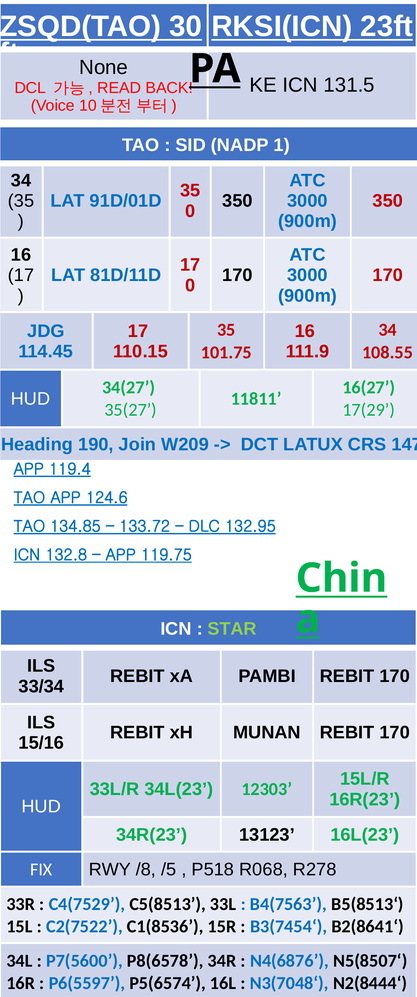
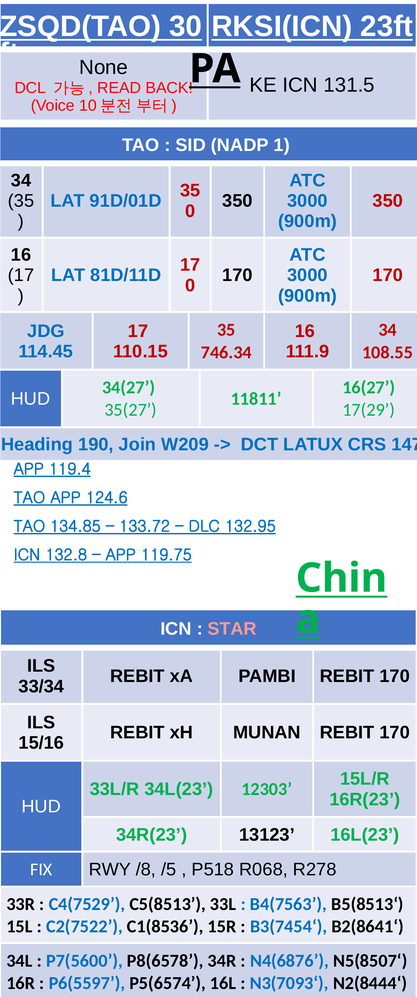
101.75: 101.75 -> 746.34
STAR colour: light green -> pink
N3(7048‘: N3(7048‘ -> N3(7093‘
